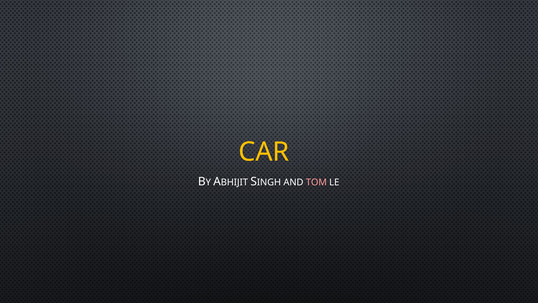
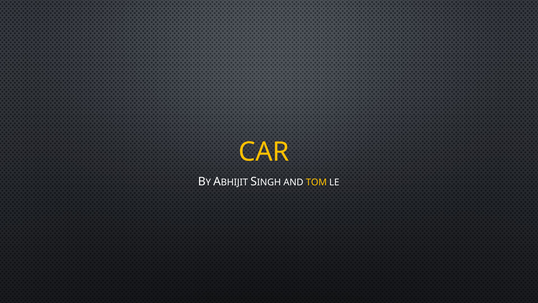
TOM colour: pink -> yellow
